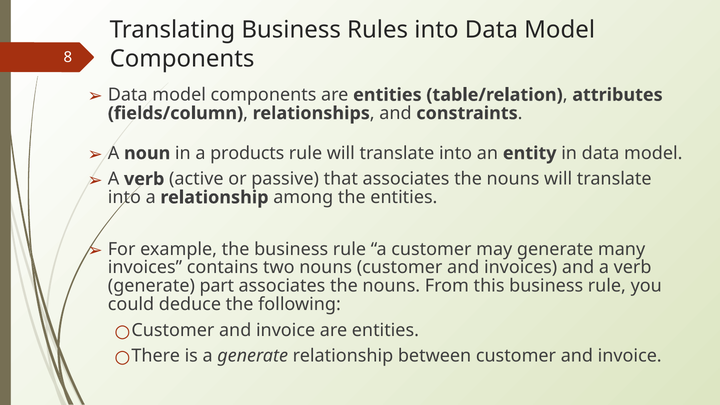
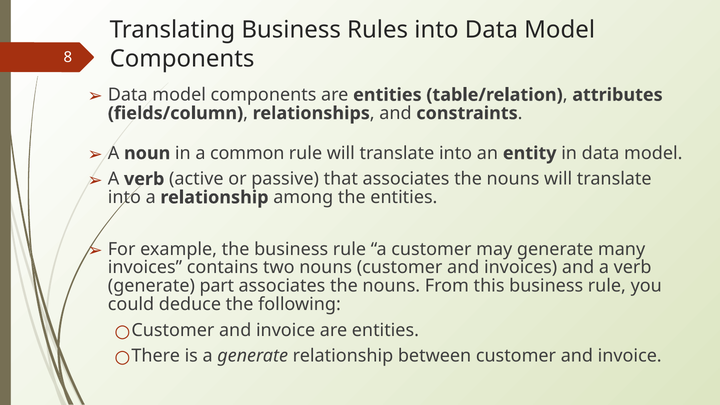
products: products -> common
